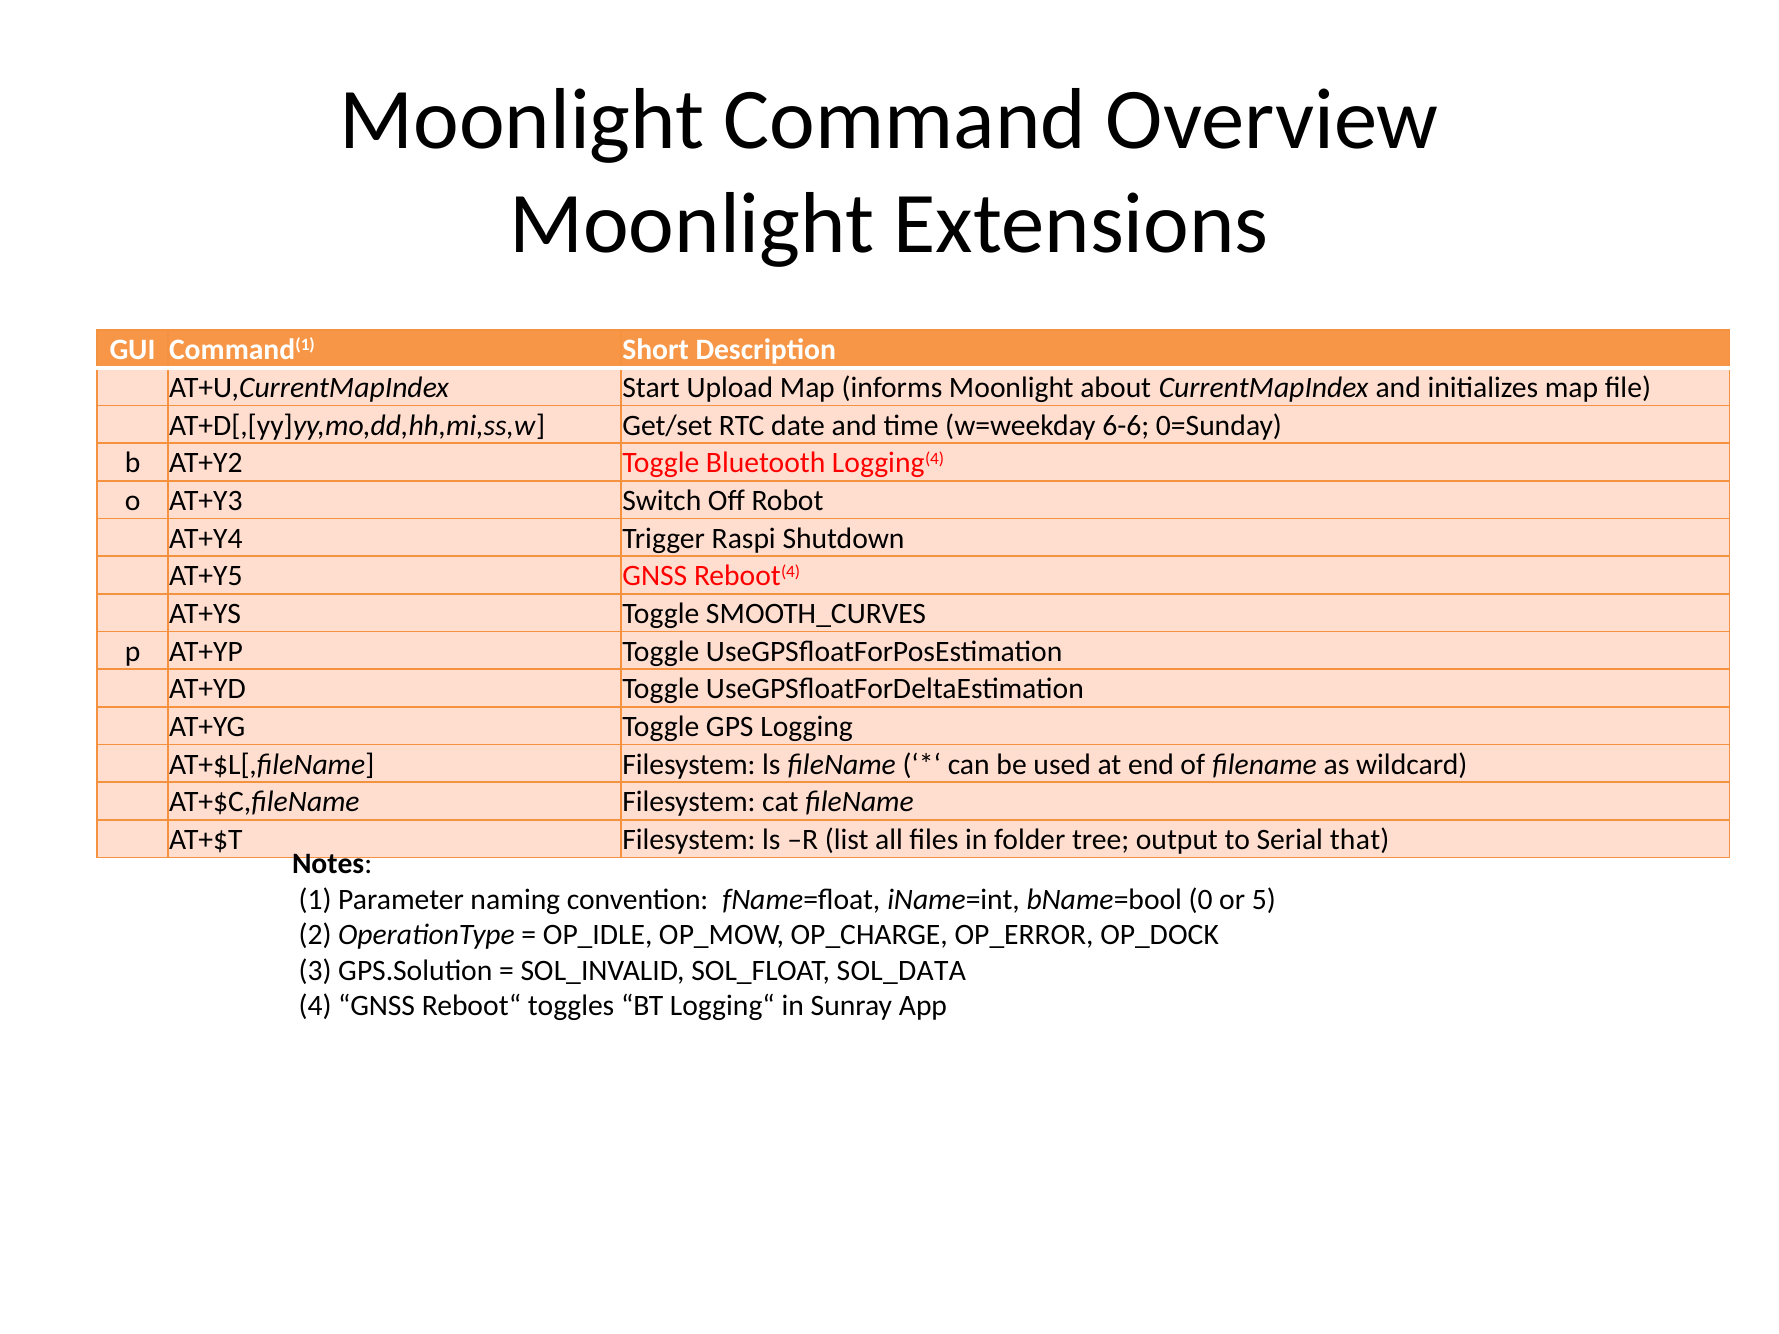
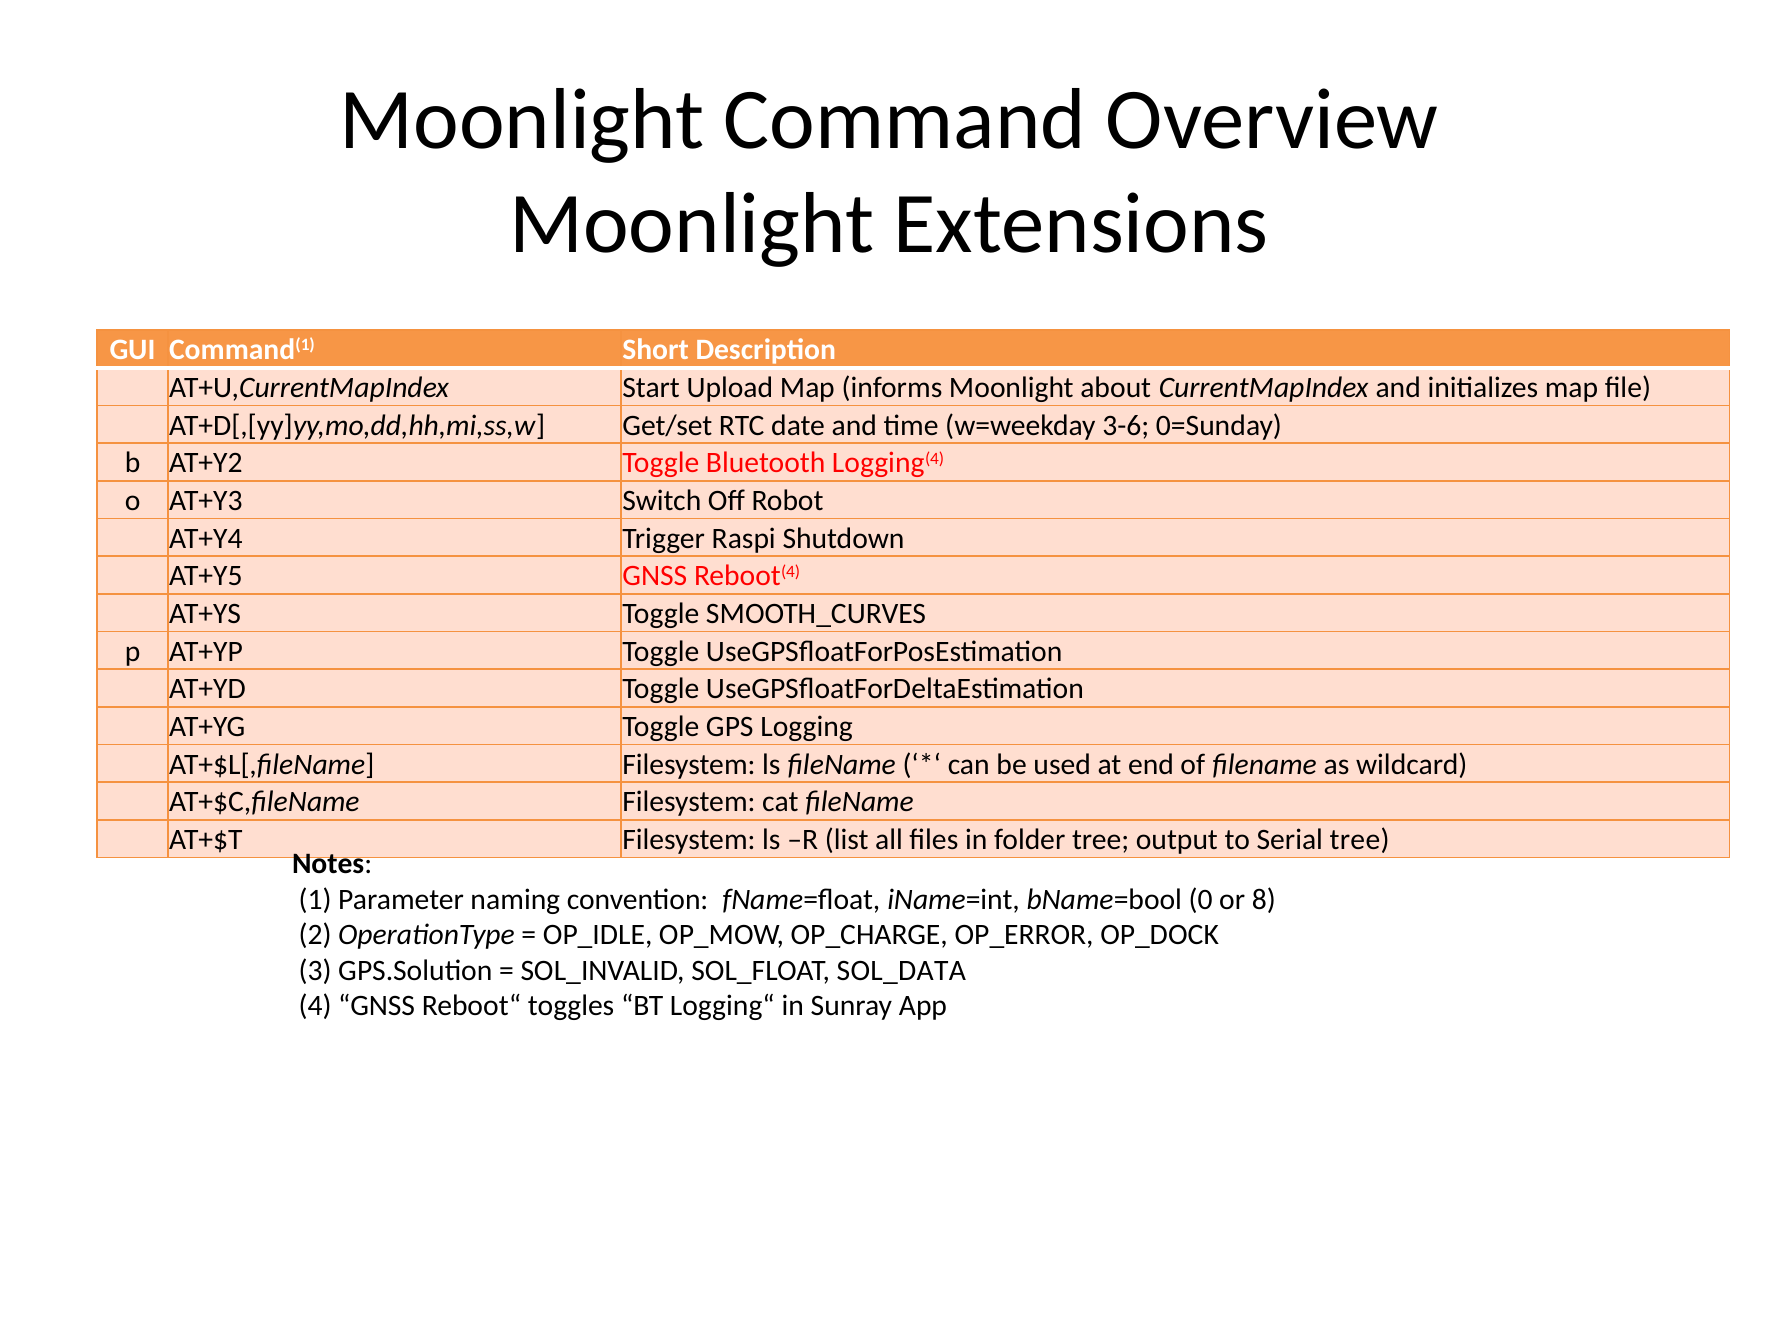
6-6: 6-6 -> 3-6
Serial that: that -> tree
5: 5 -> 8
